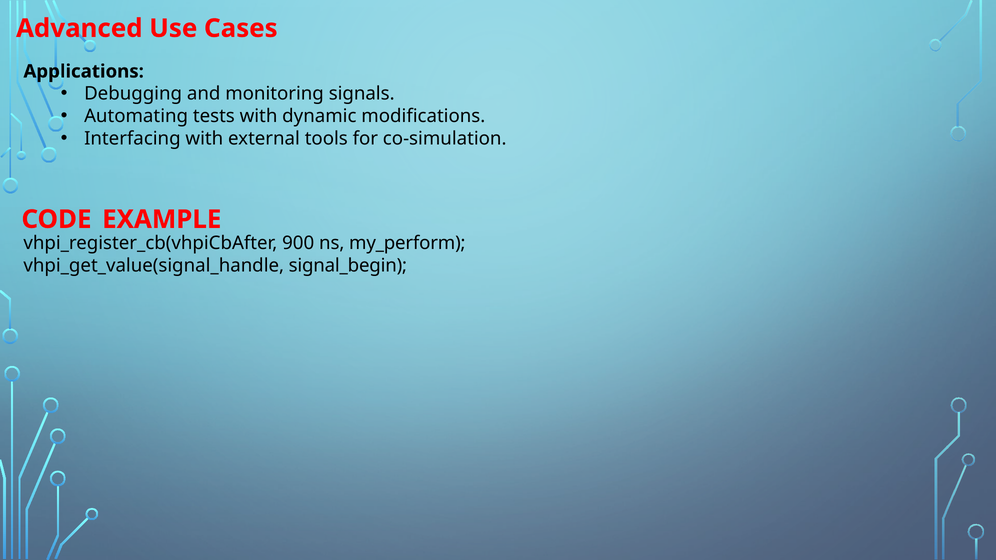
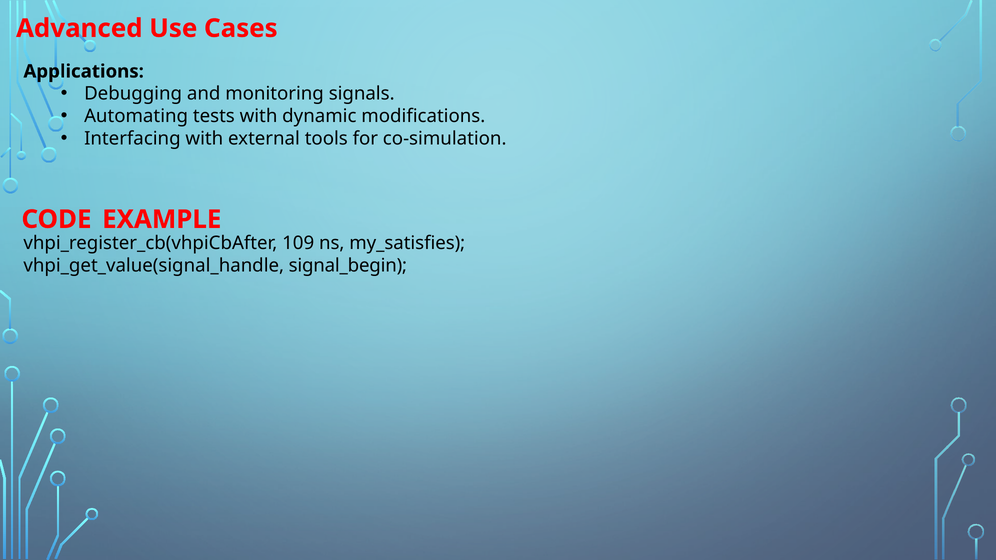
900: 900 -> 109
my_perform: my_perform -> my_satisfies
